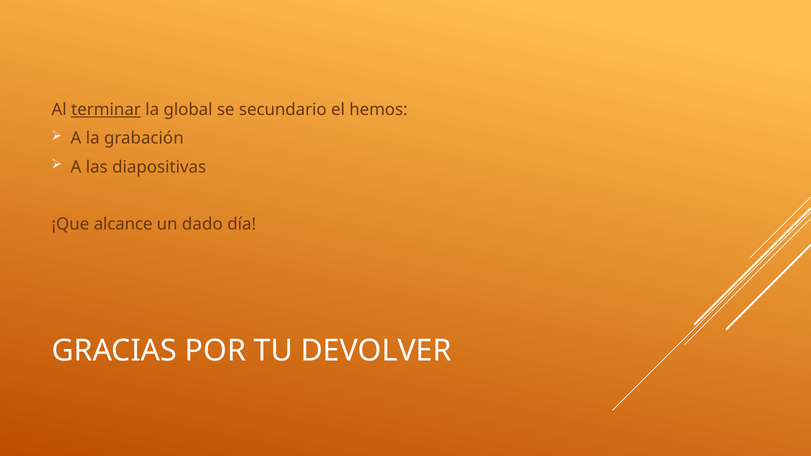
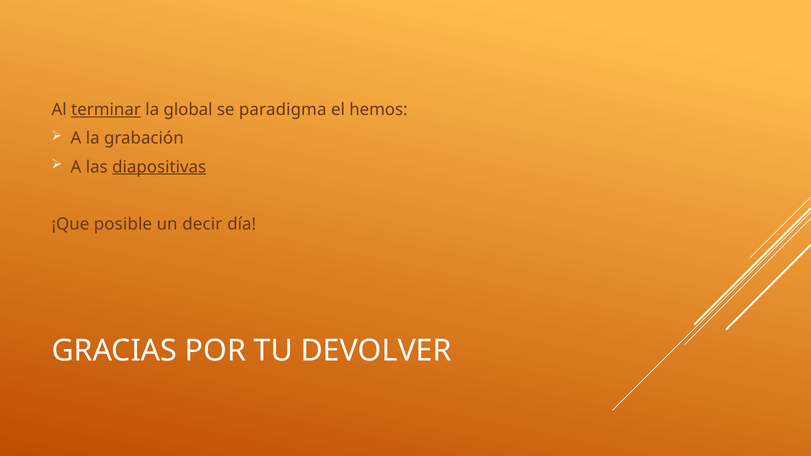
secundario: secundario -> paradigma
diapositivas underline: none -> present
alcance: alcance -> posible
dado: dado -> decir
